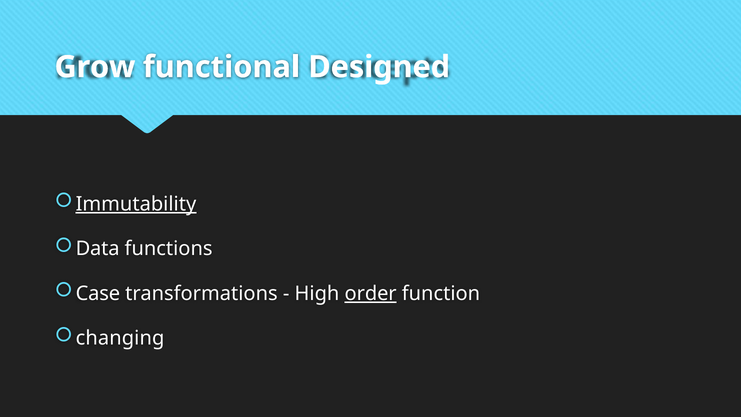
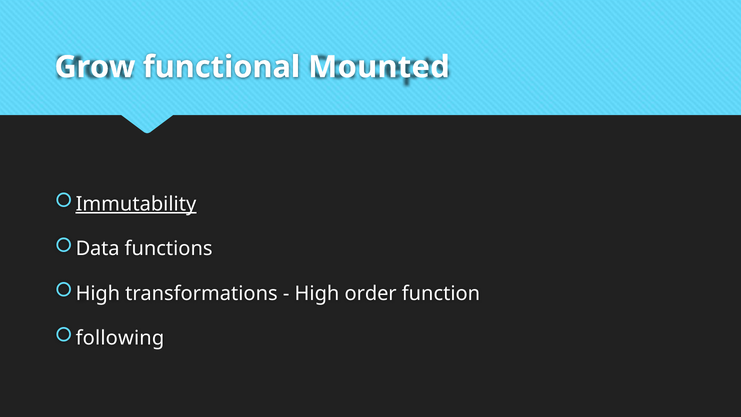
Designed: Designed -> Mounted
Case at (98, 293): Case -> High
order underline: present -> none
changing: changing -> following
